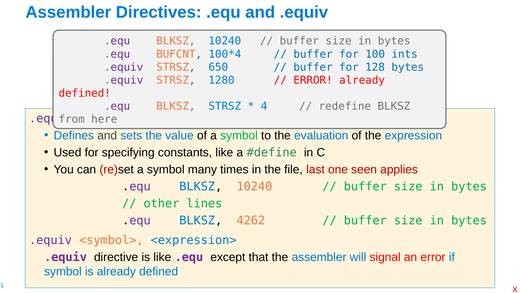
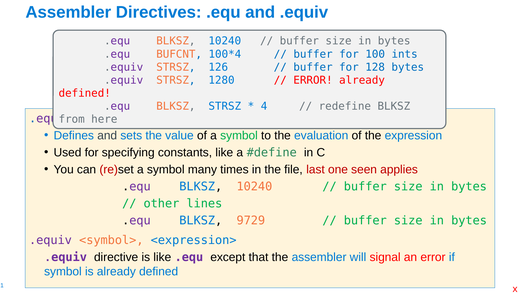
650: 650 -> 126
4262: 4262 -> 9729
